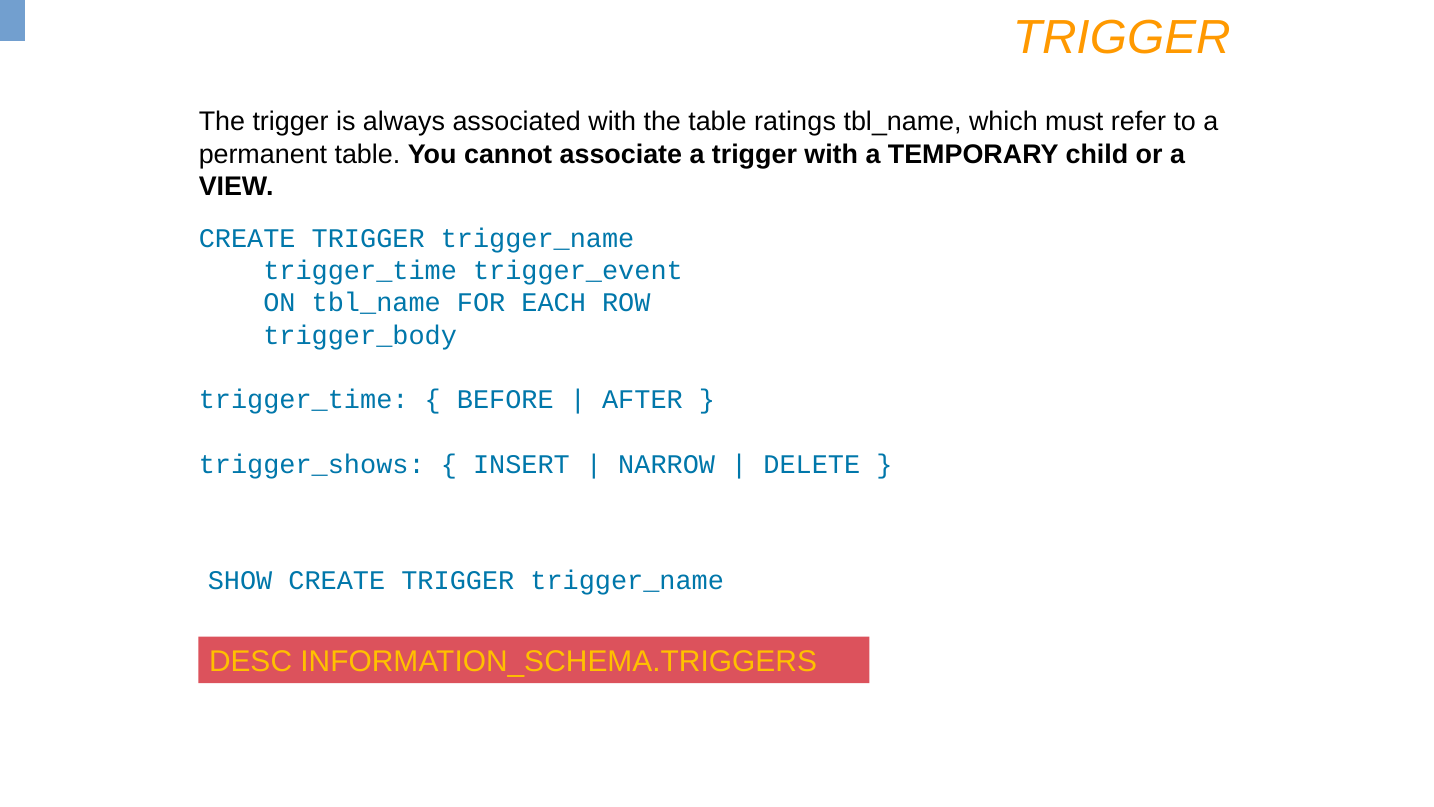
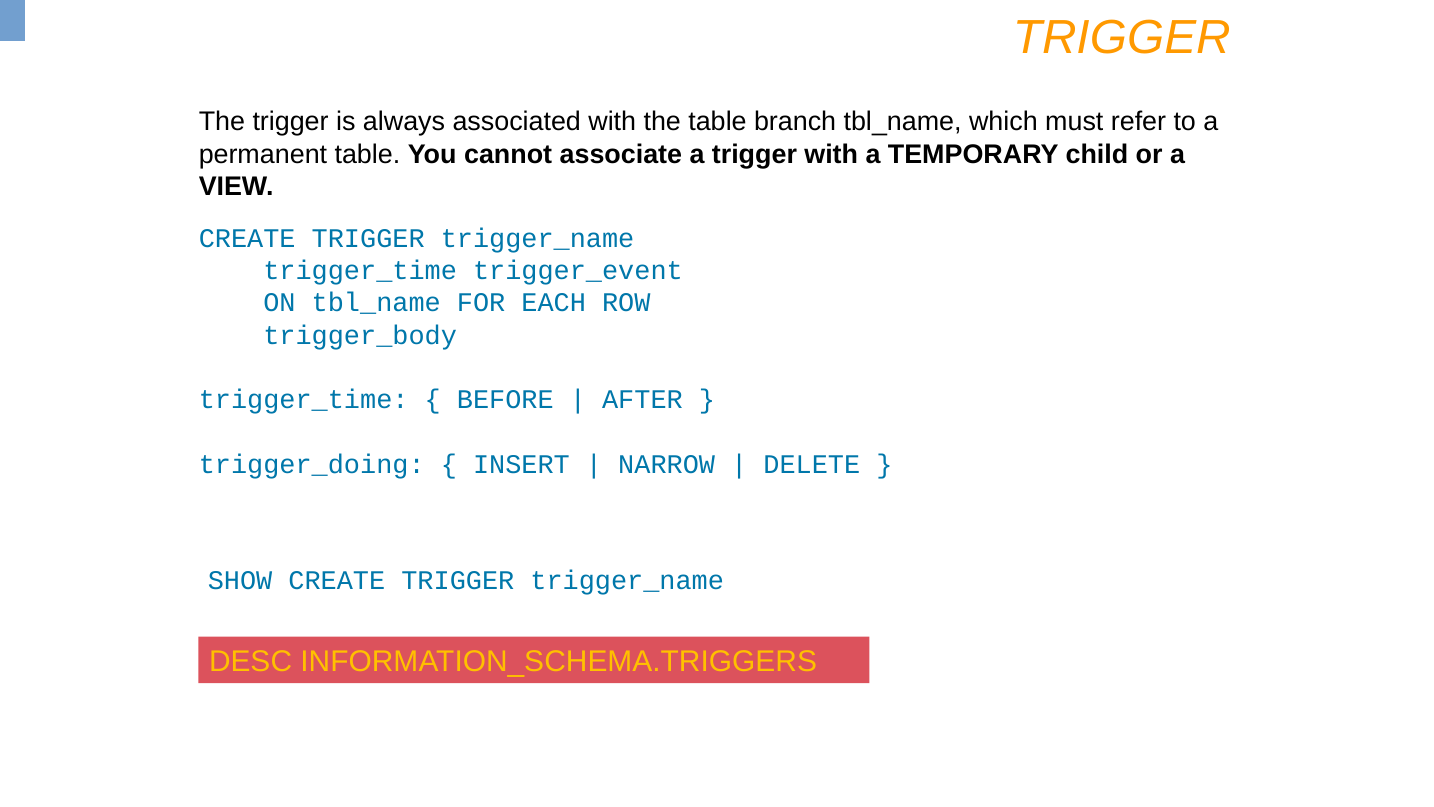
ratings: ratings -> branch
trigger_shows: trigger_shows -> trigger_doing
